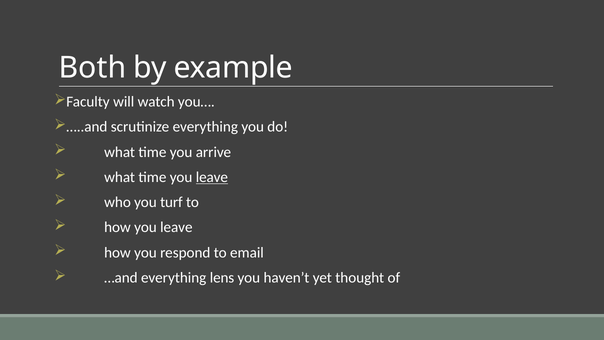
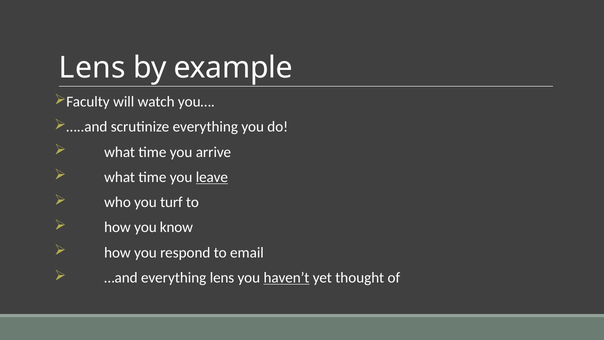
Both at (93, 68): Both -> Lens
how you leave: leave -> know
haven’t underline: none -> present
